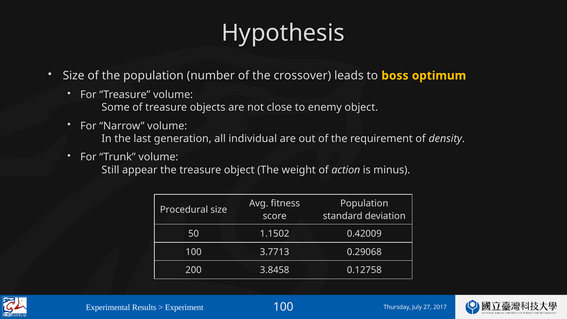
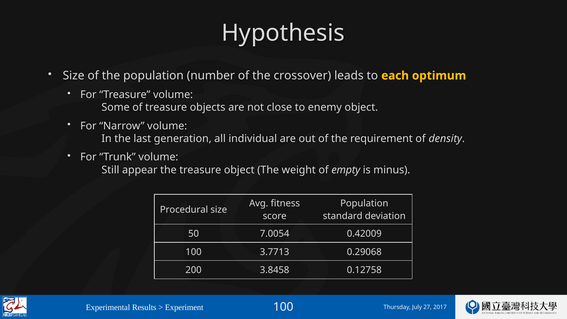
boss: boss -> each
action: action -> empty
1.1502: 1.1502 -> 7.0054
